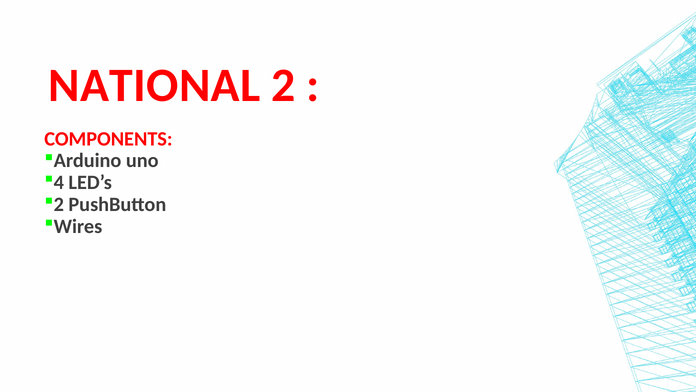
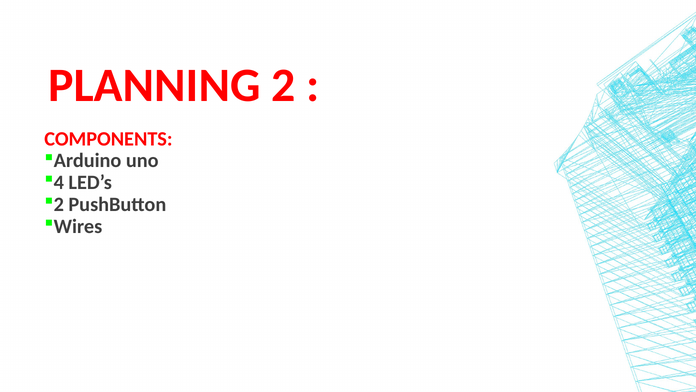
NATIONAL: NATIONAL -> PLANNING
